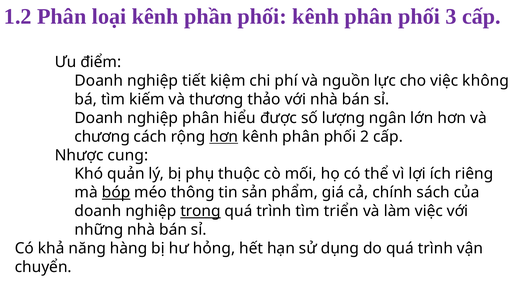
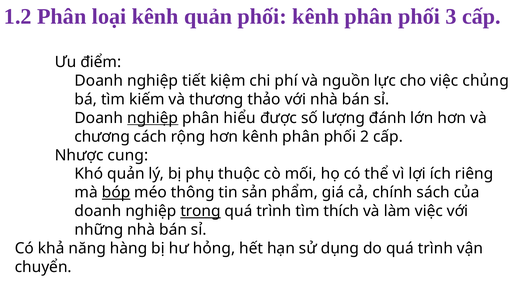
kênh phần: phần -> quản
không: không -> chủng
nghiệp at (153, 118) underline: none -> present
ngân: ngân -> đánh
hơn at (224, 137) underline: present -> none
triển: triển -> thích
